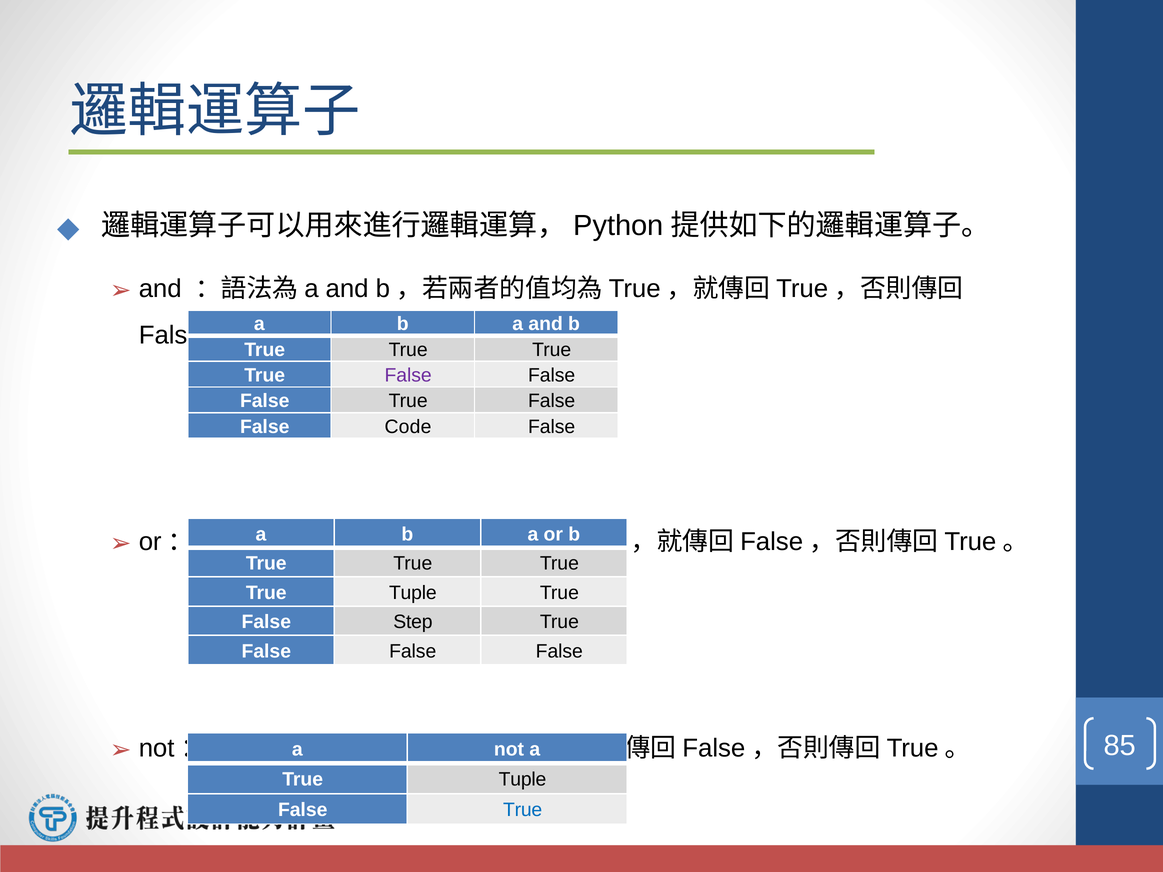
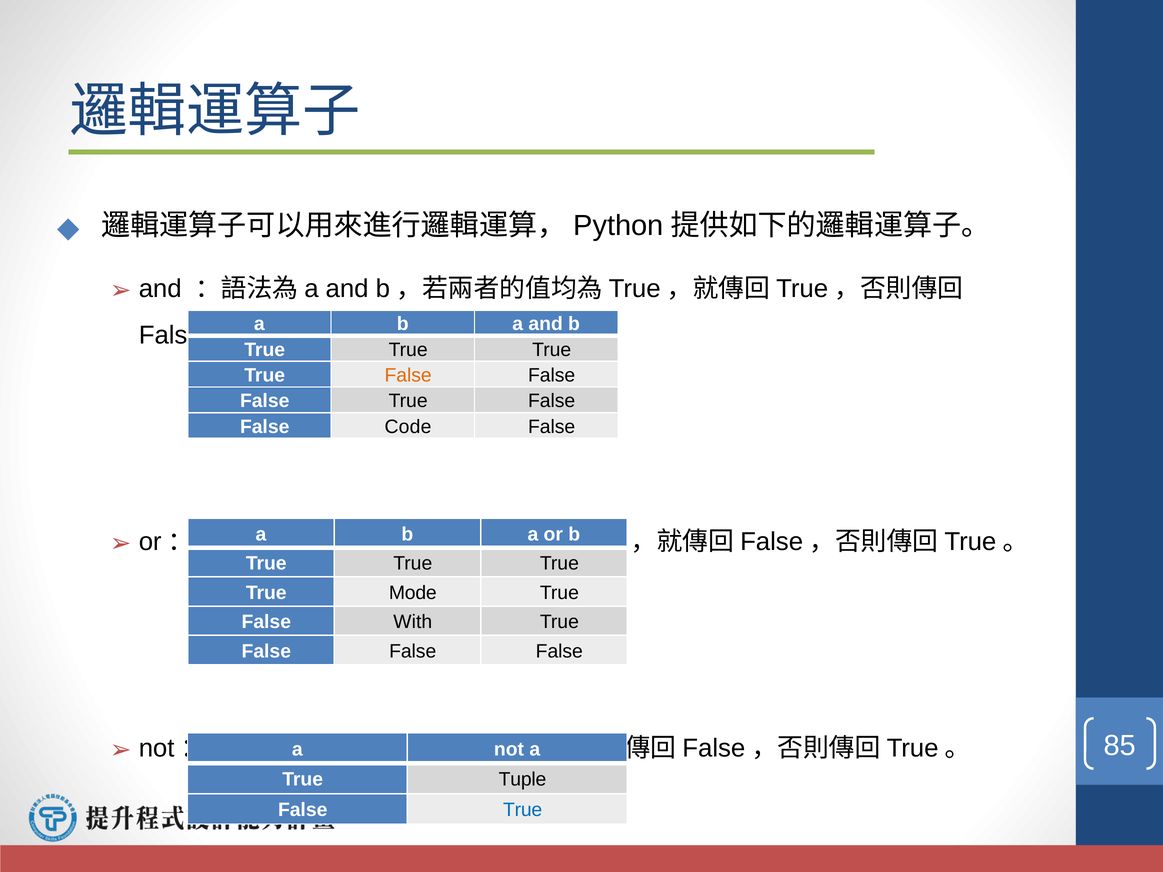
False at (408, 375) colour: purple -> orange
Tuple at (413, 593): Tuple -> Mode
Step: Step -> With
